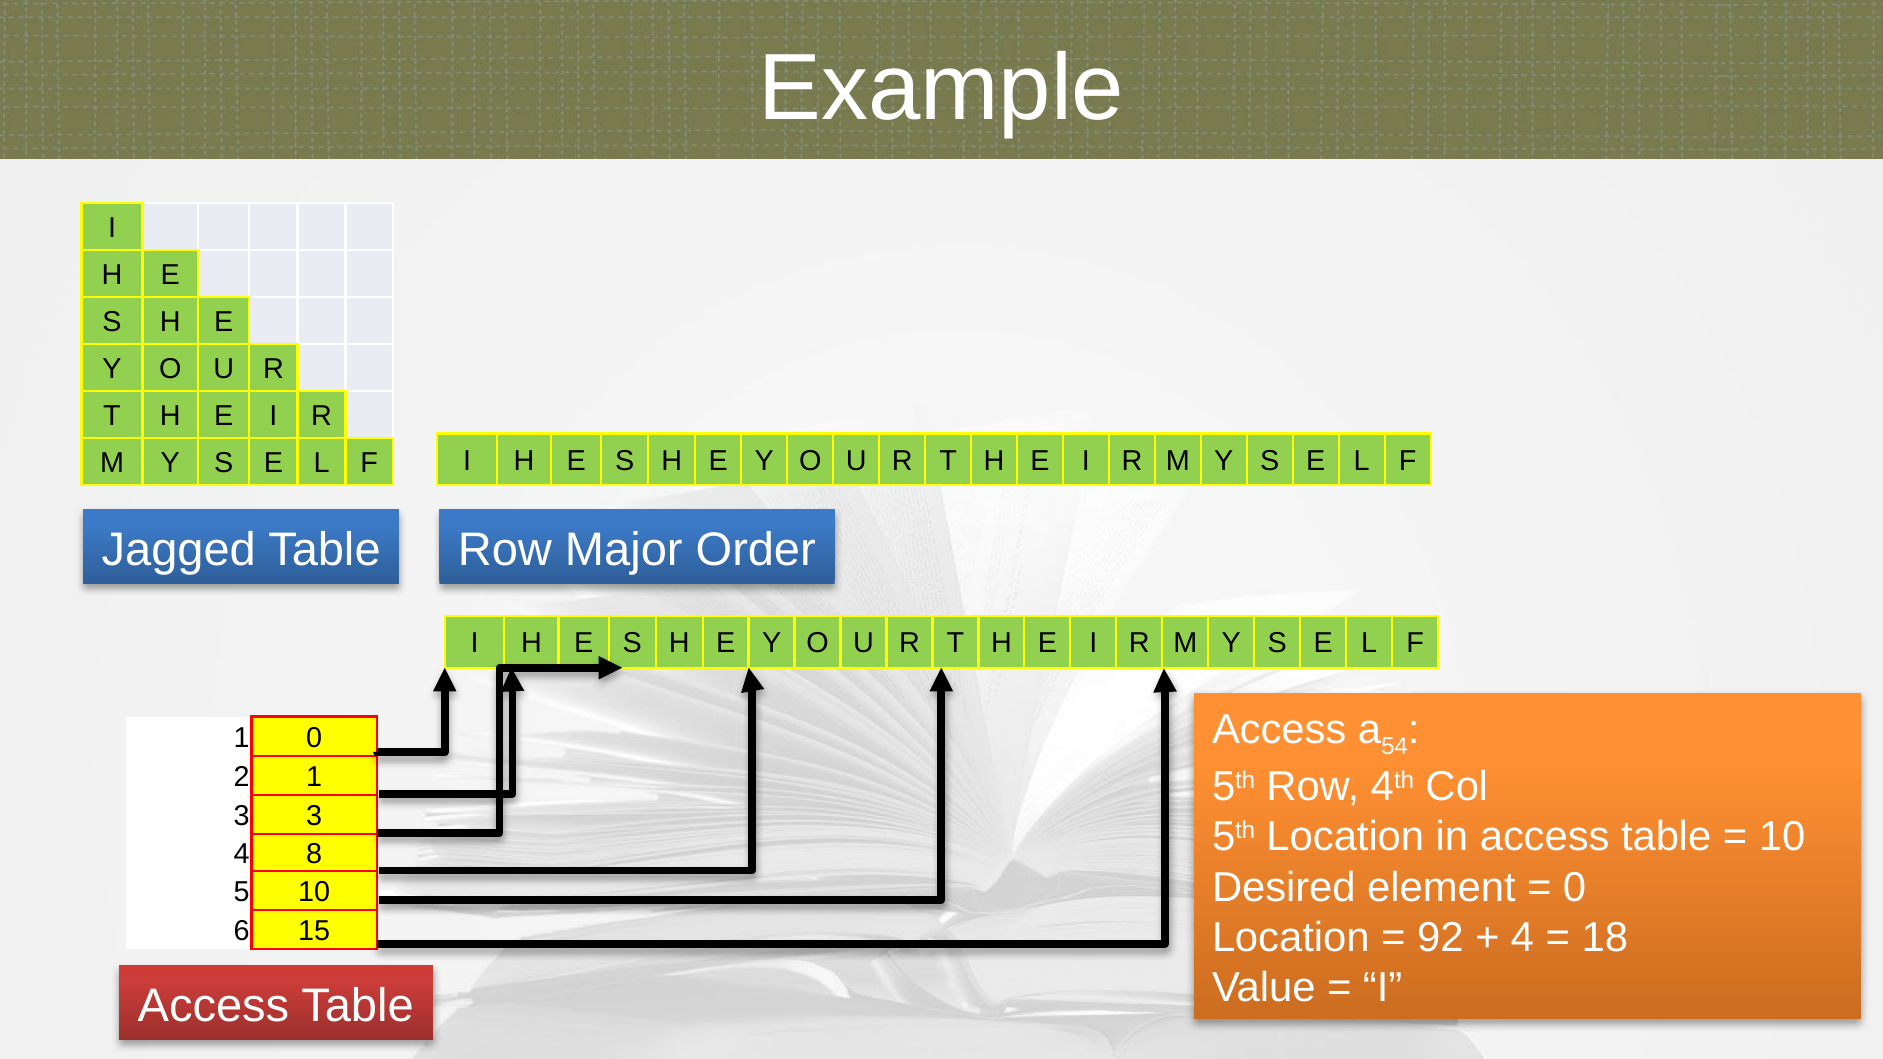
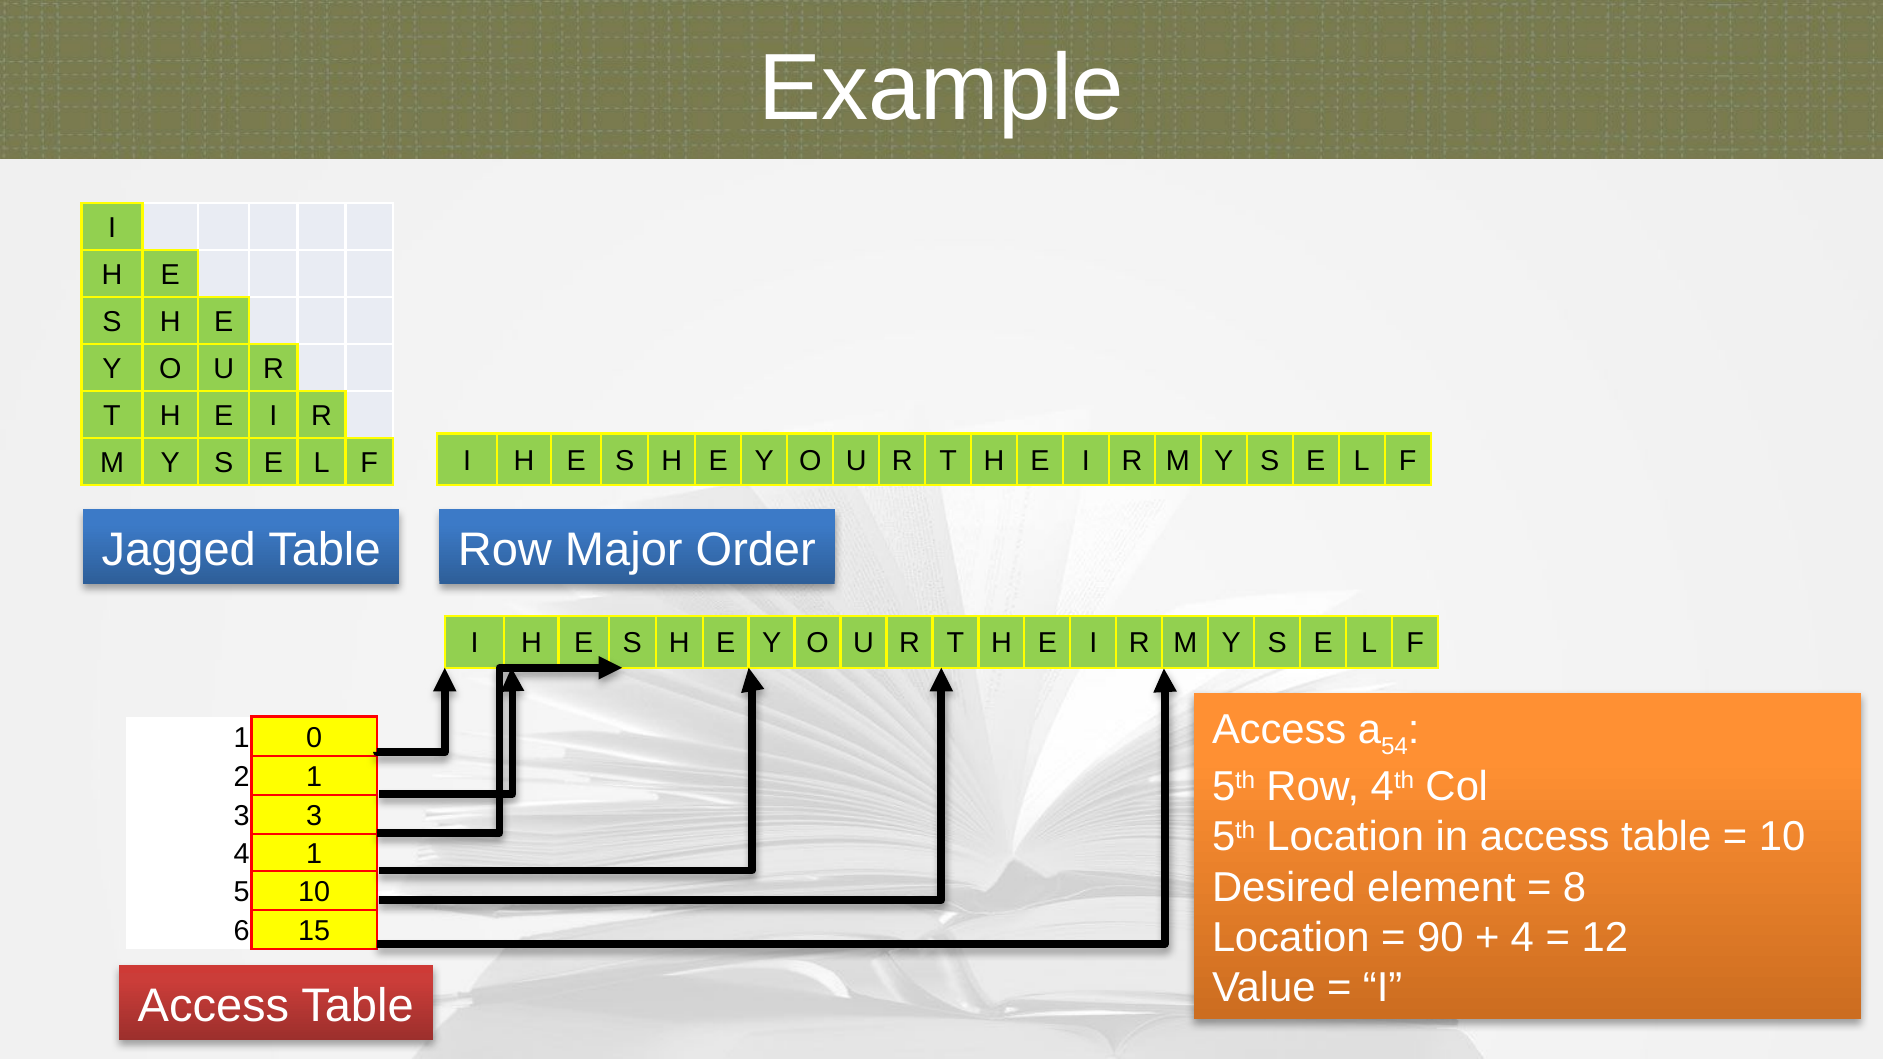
4 8: 8 -> 1
0 at (1574, 887): 0 -> 8
92: 92 -> 90
18: 18 -> 12
